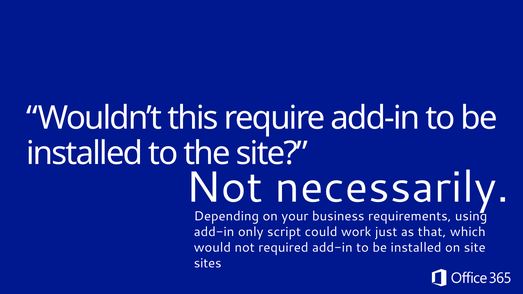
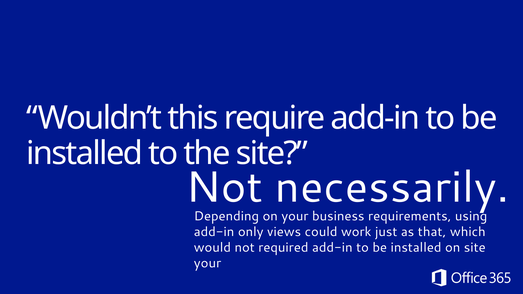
script: script -> views
sites at (208, 263): sites -> your
